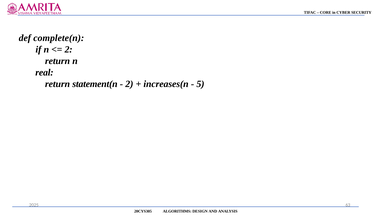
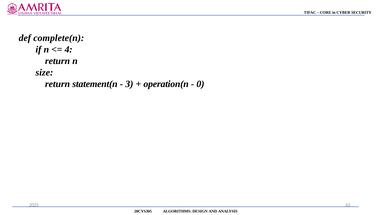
2 at (69, 49): 2 -> 4
real: real -> size
2 at (129, 84): 2 -> 3
increases(n: increases(n -> operation(n
5: 5 -> 0
